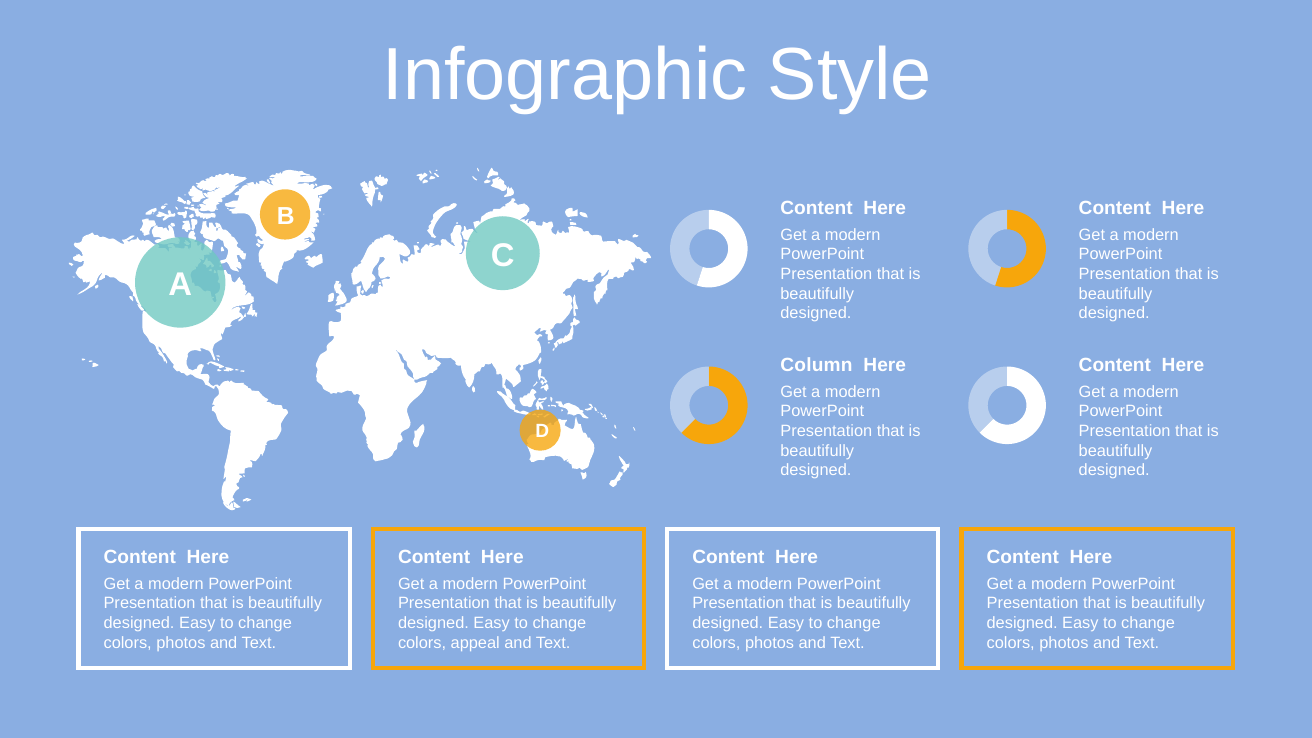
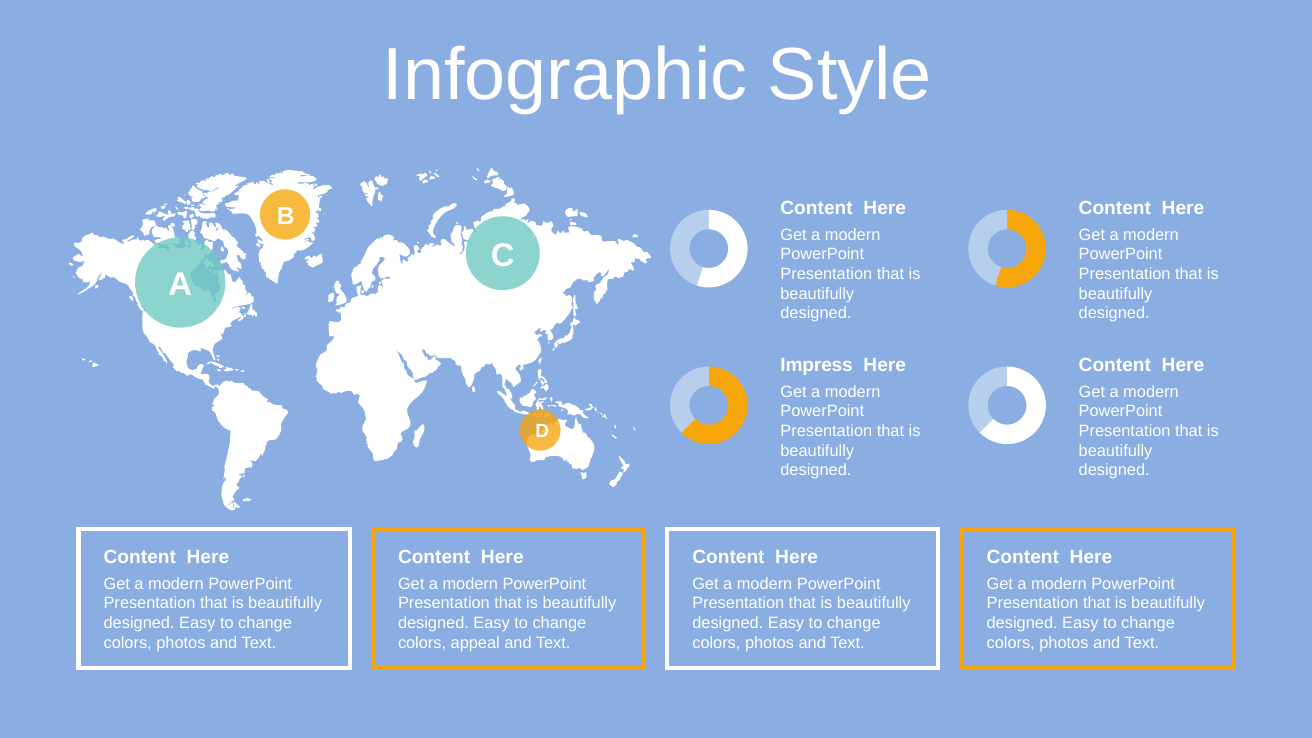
Column: Column -> Impress
